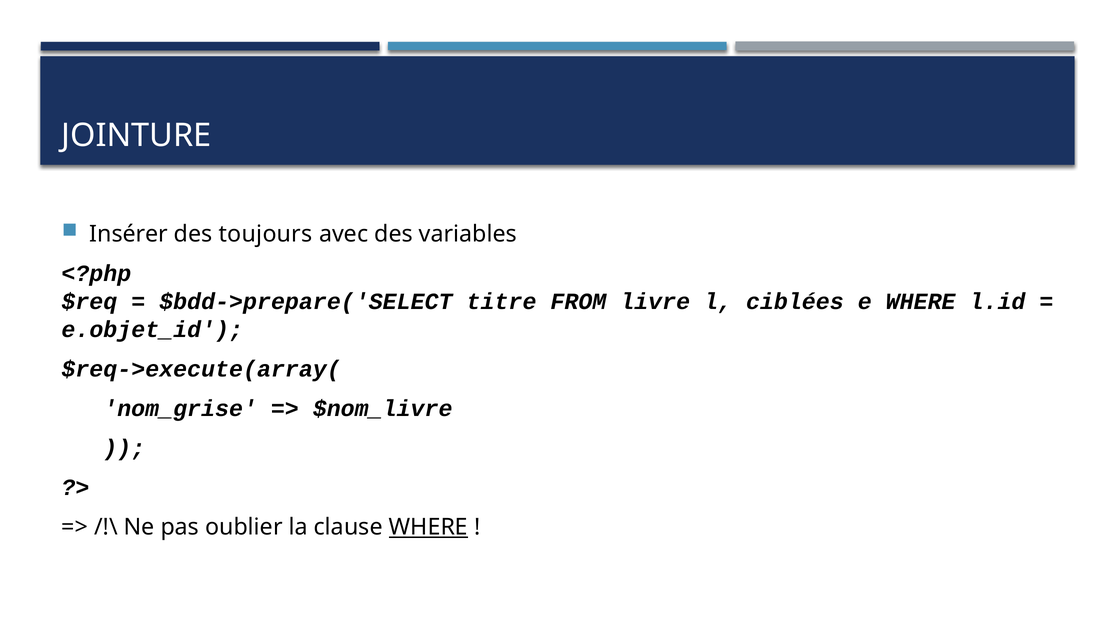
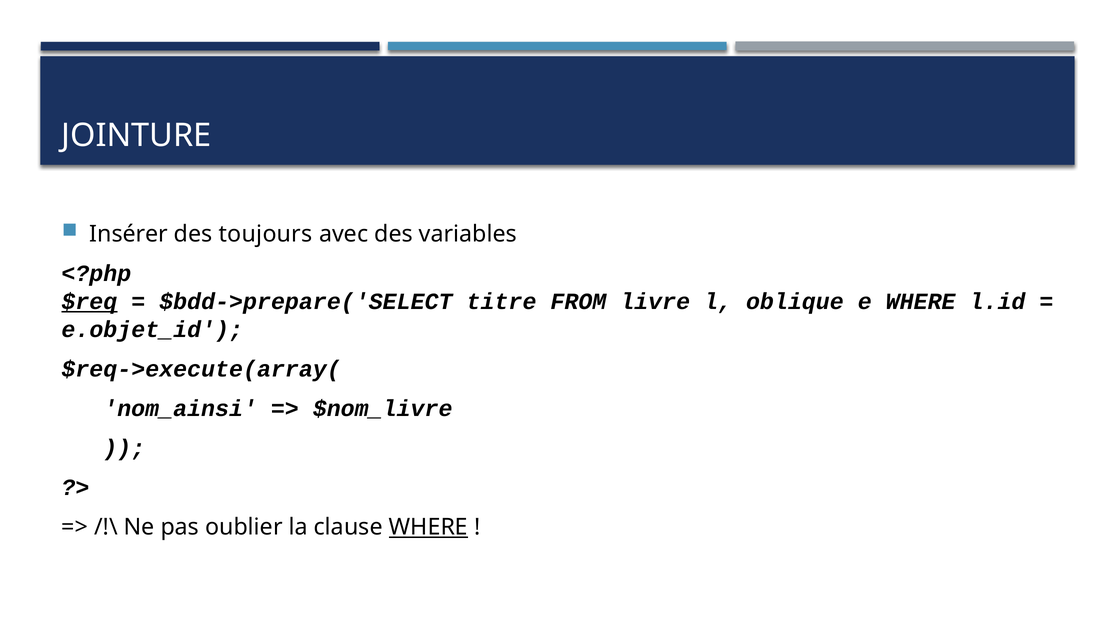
$req underline: none -> present
ciblées: ciblées -> oblique
nom_grise: nom_grise -> nom_ainsi
